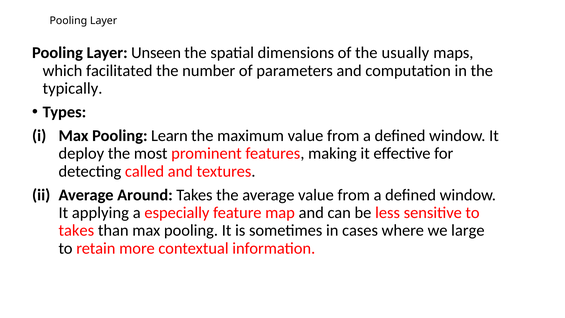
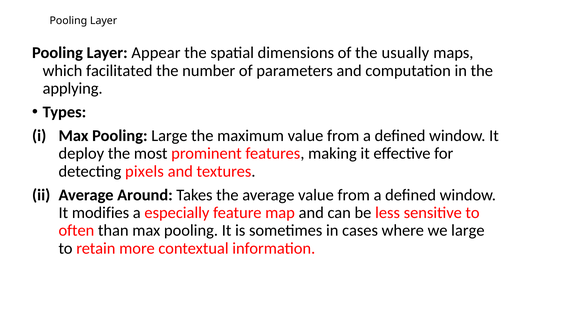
Unseen: Unseen -> Appear
typically: typically -> applying
Pooling Learn: Learn -> Large
called: called -> pixels
applying: applying -> modifies
takes at (76, 230): takes -> often
